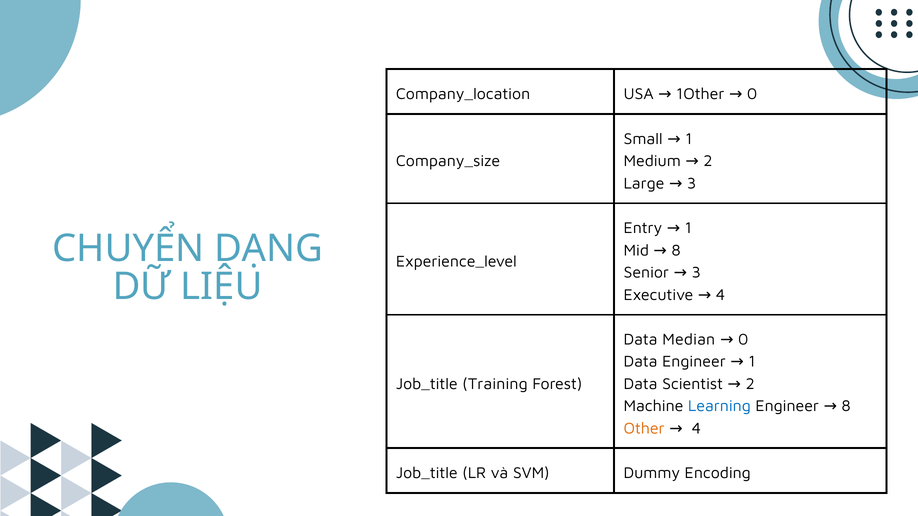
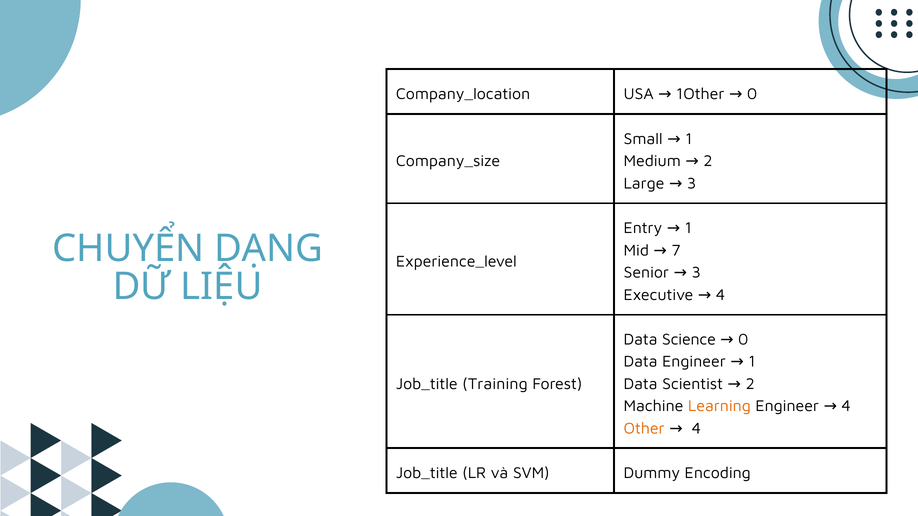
Mid 8: 8 -> 7
Median: Median -> Science
Learning colour: blue -> orange
Engineer 8: 8 -> 4
